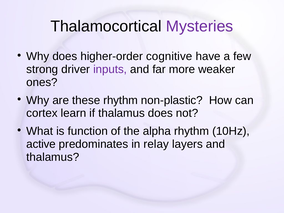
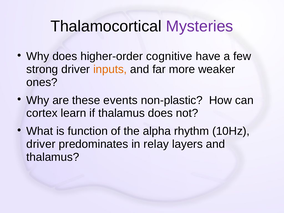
inputs colour: purple -> orange
these rhythm: rhythm -> events
active at (41, 144): active -> driver
